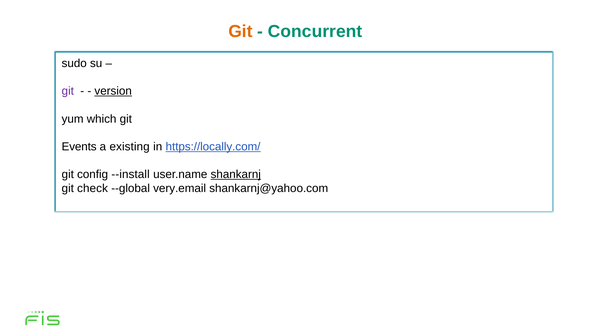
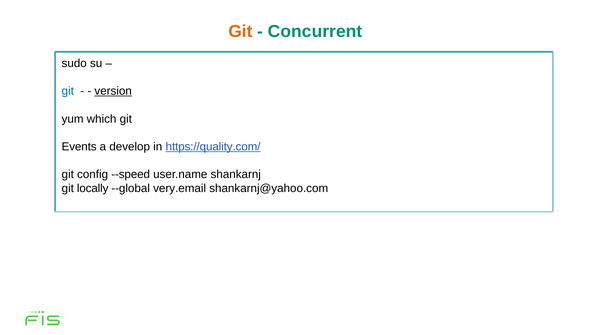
git at (68, 91) colour: purple -> blue
existing: existing -> develop
https://locally.com/: https://locally.com/ -> https://quality.com/
--install: --install -> --speed
shankarnj underline: present -> none
check: check -> locally
